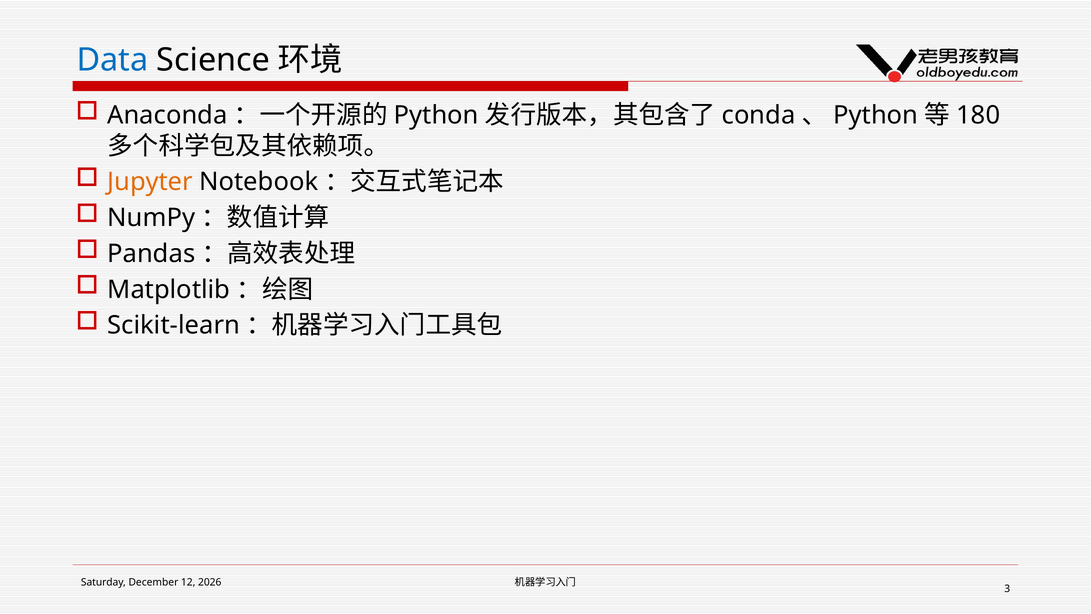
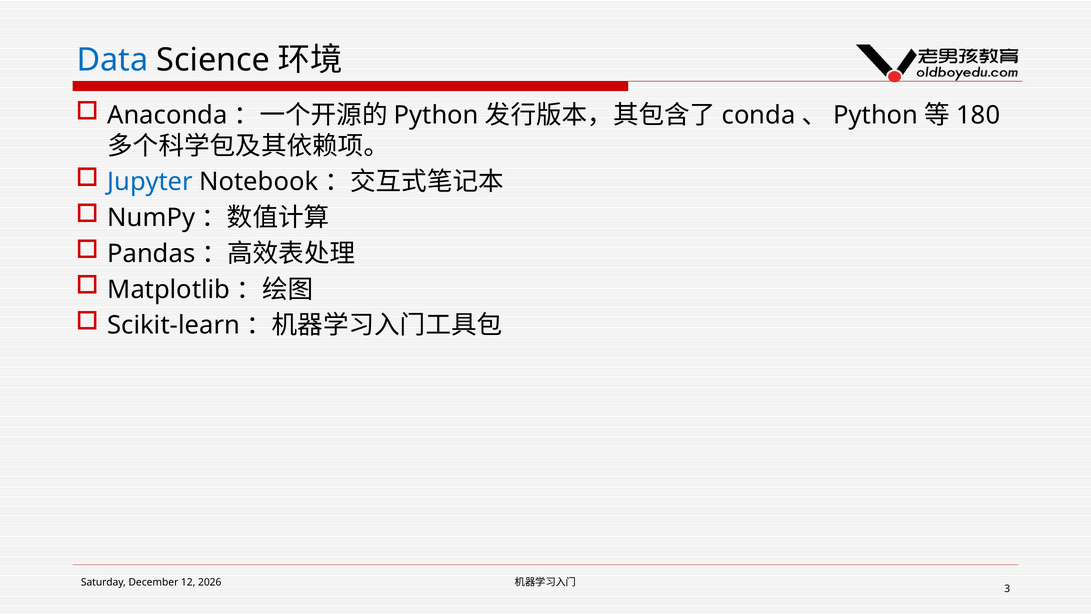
Jupyter colour: orange -> blue
